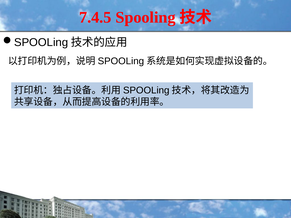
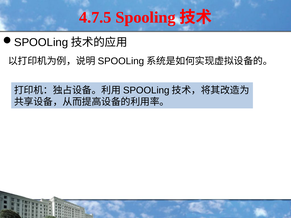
7.4.5: 7.4.5 -> 4.7.5
